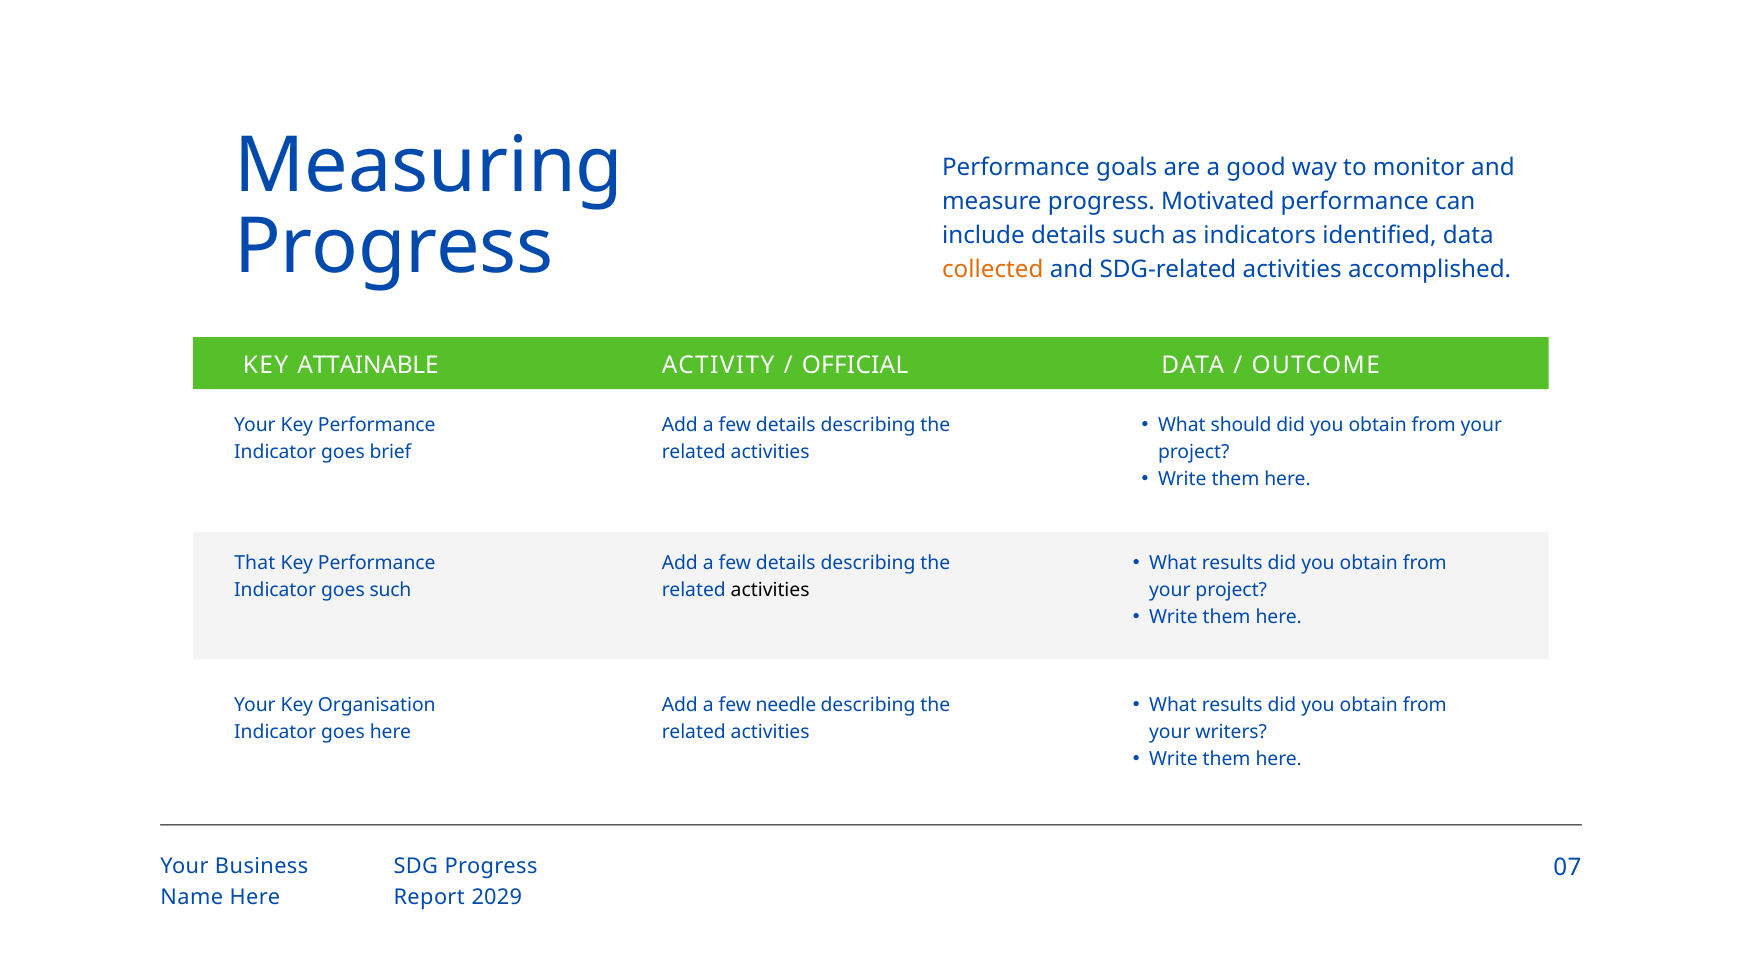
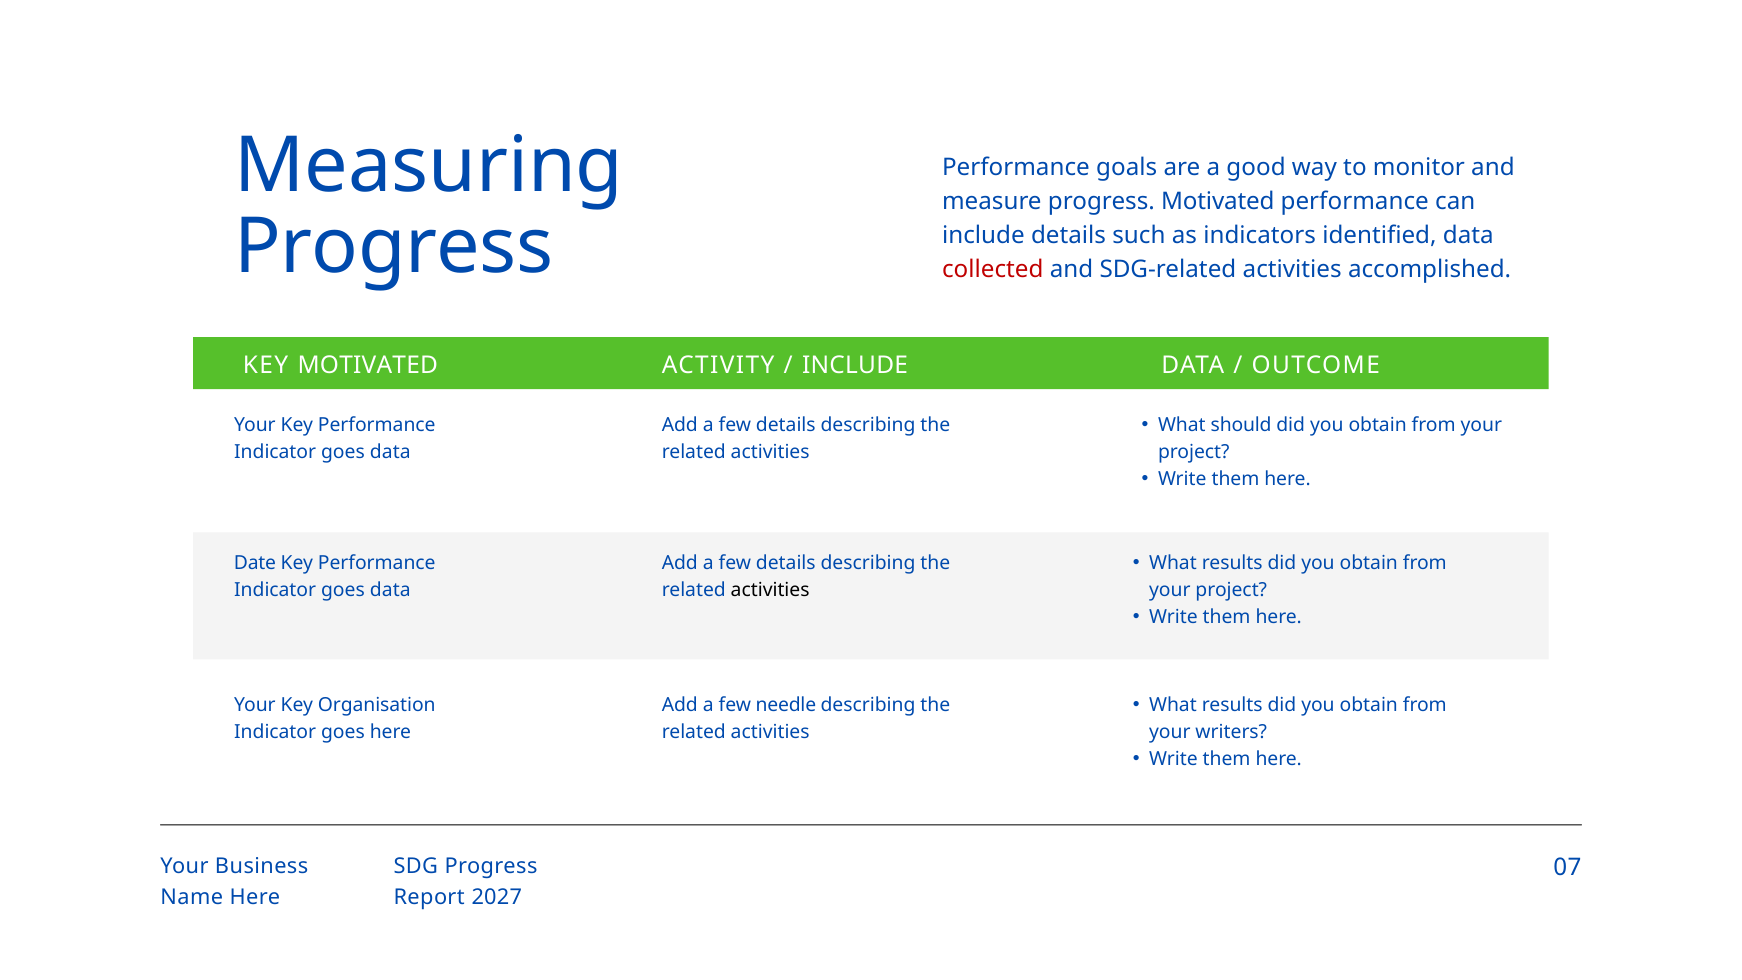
collected colour: orange -> red
KEY ATTAINABLE: ATTAINABLE -> MOTIVATED
OFFICIAL at (855, 366): OFFICIAL -> INCLUDE
brief at (390, 452): brief -> data
That: That -> Date
such at (390, 590): such -> data
2029: 2029 -> 2027
